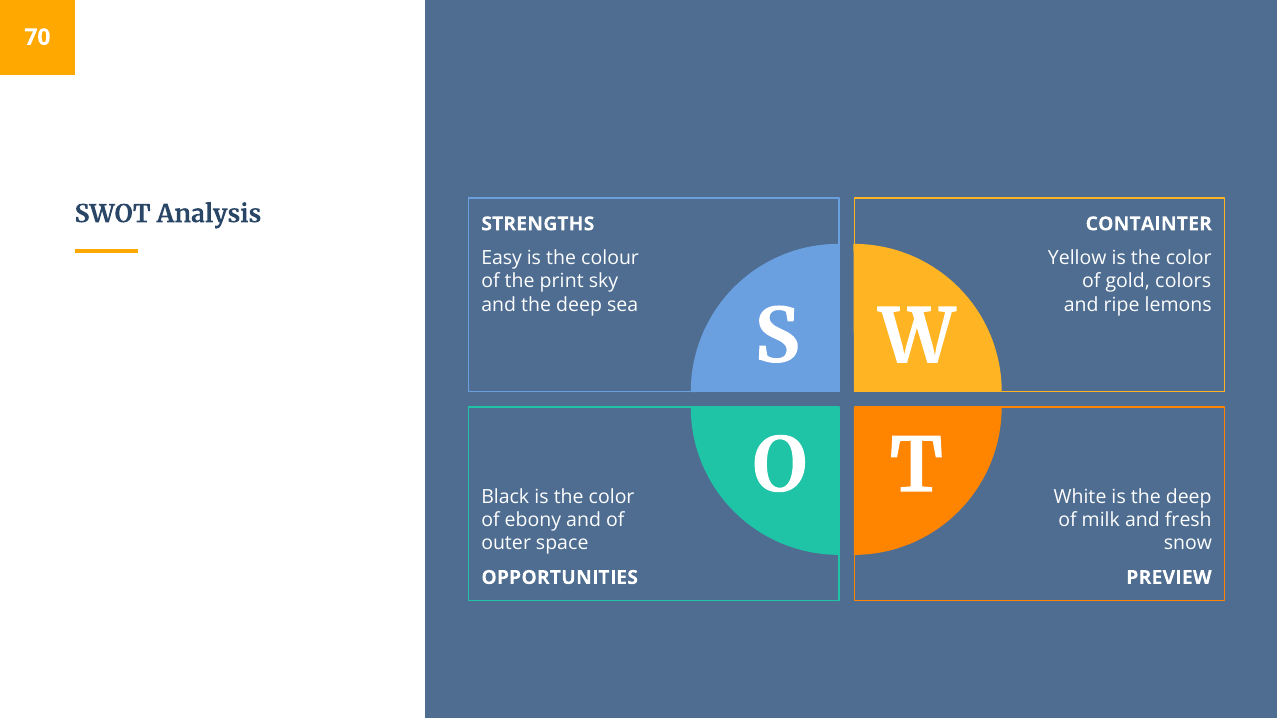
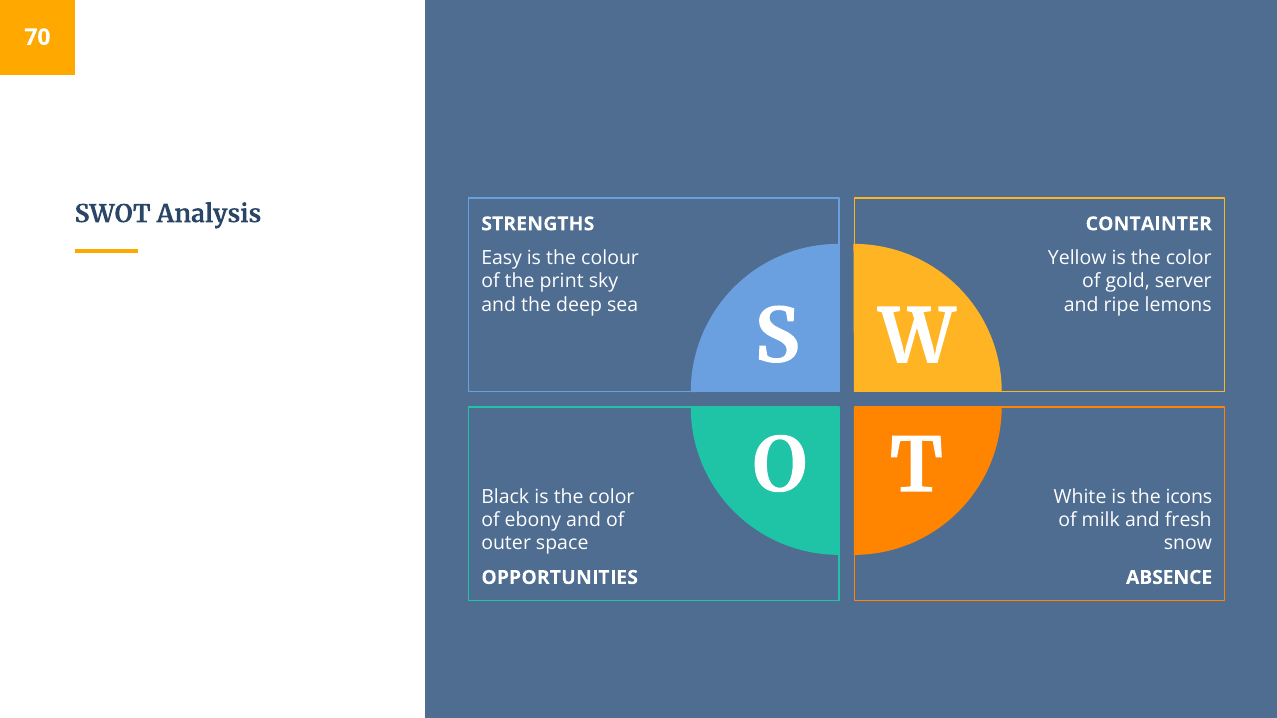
colors: colors -> server
is the deep: deep -> icons
PREVIEW: PREVIEW -> ABSENCE
